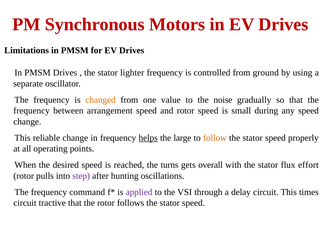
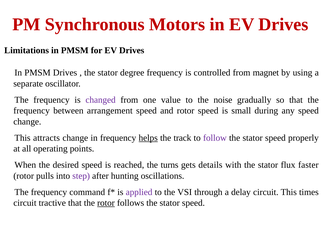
lighter: lighter -> degree
ground: ground -> magnet
changed colour: orange -> purple
reliable: reliable -> attracts
large: large -> track
follow colour: orange -> purple
overall: overall -> details
effort: effort -> faster
rotor at (106, 203) underline: none -> present
